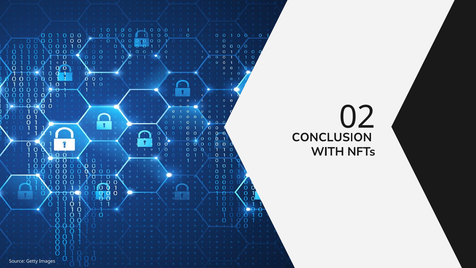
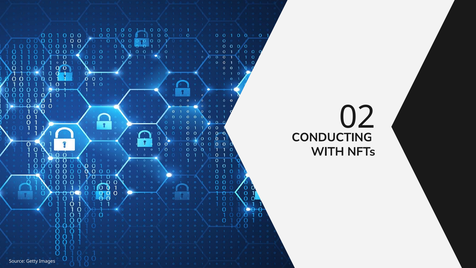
CONCLUSION: CONCLUSION -> CONDUCTING
